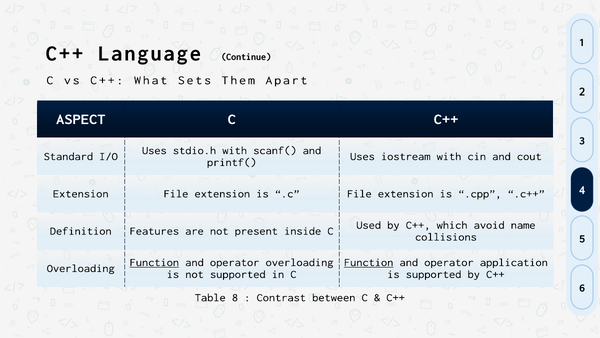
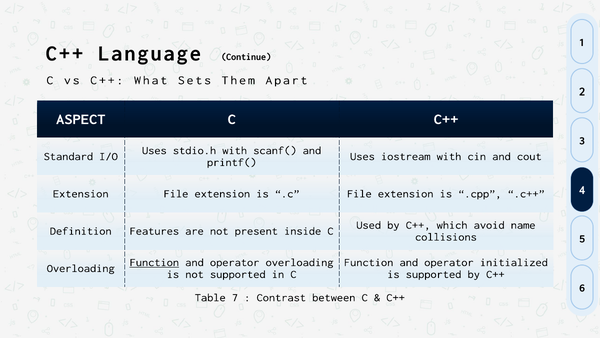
Function at (369, 262) underline: present -> none
application: application -> initialized
8: 8 -> 7
